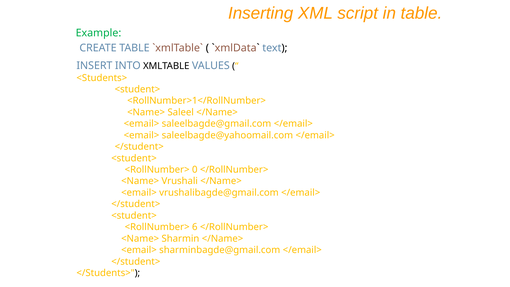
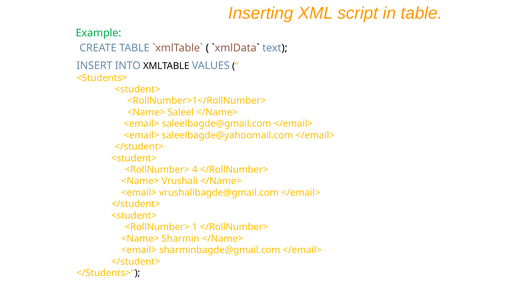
0: 0 -> 4
6: 6 -> 1
